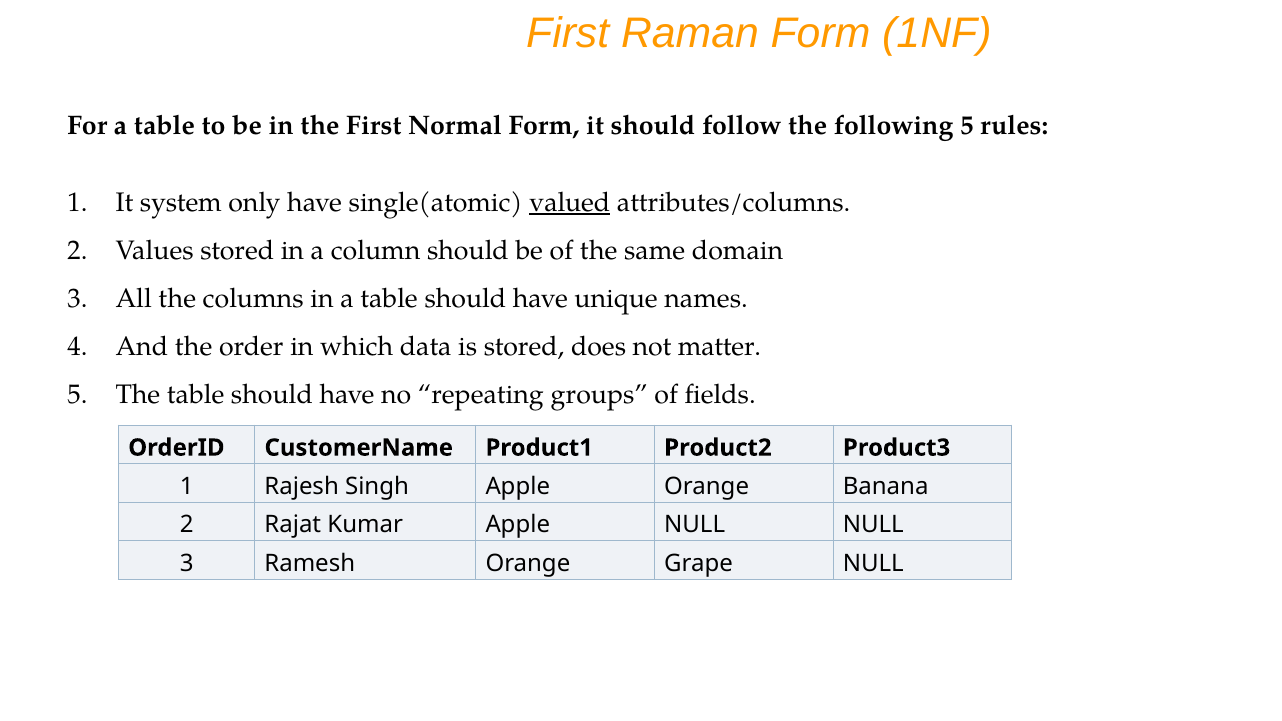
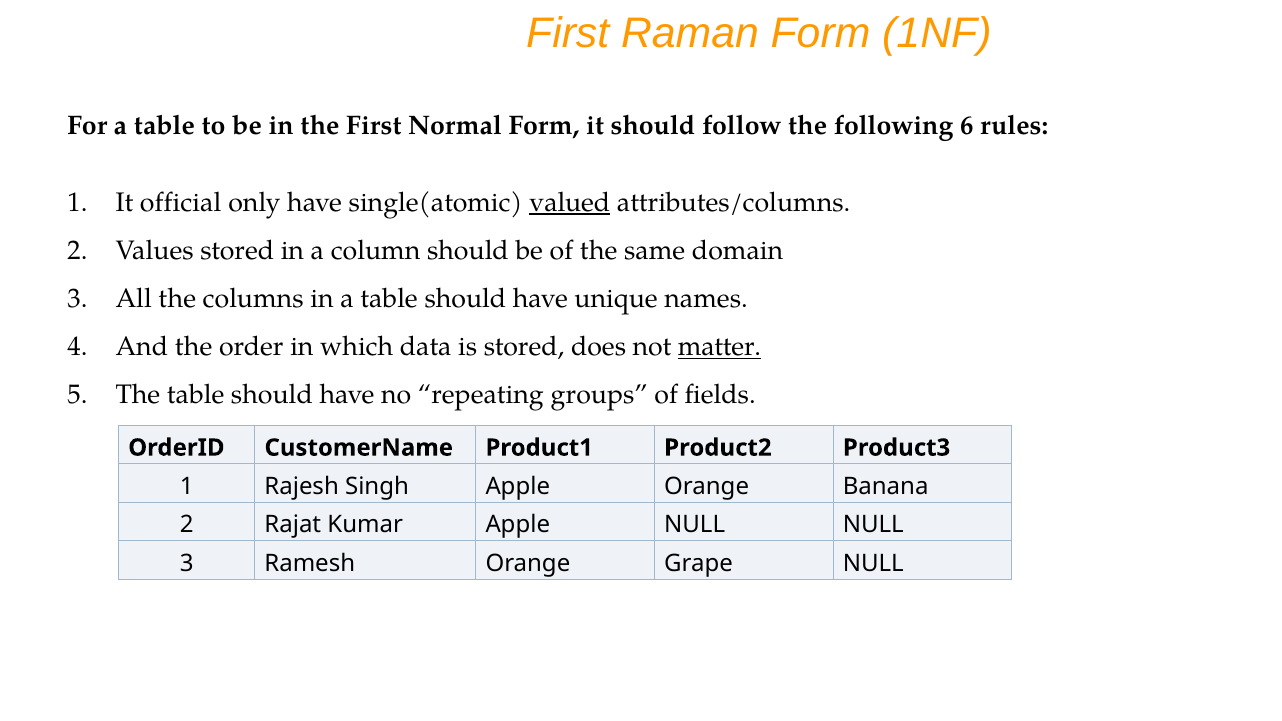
following 5: 5 -> 6
system: system -> official
matter underline: none -> present
